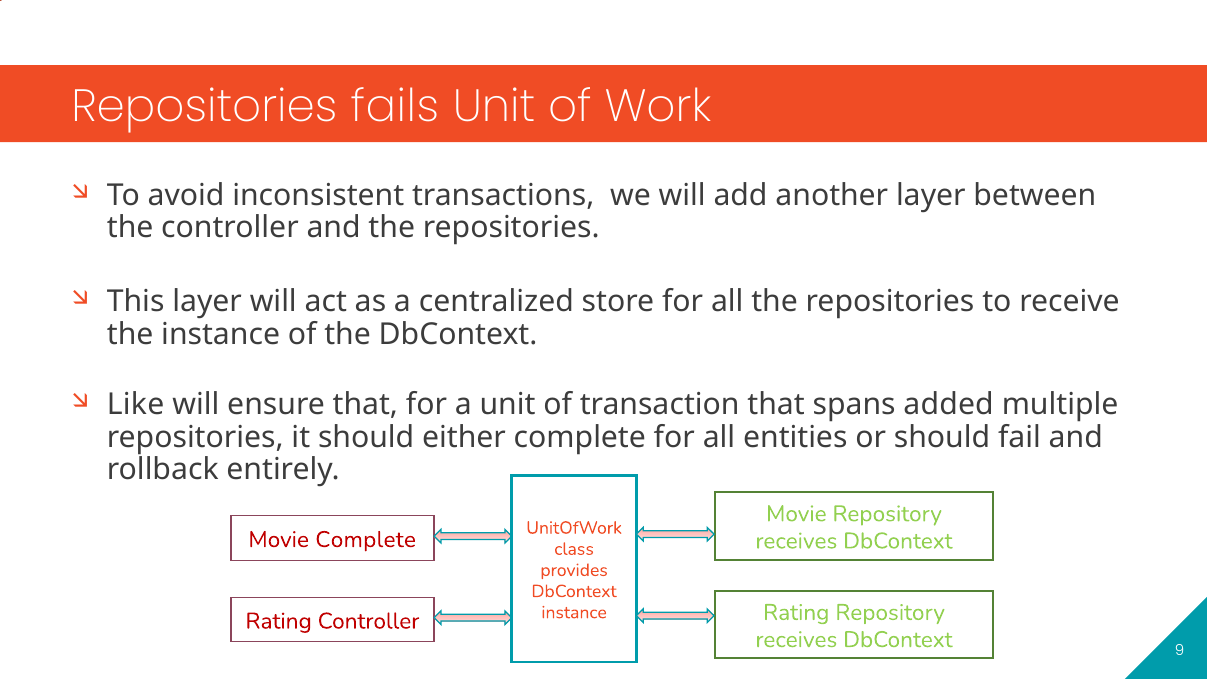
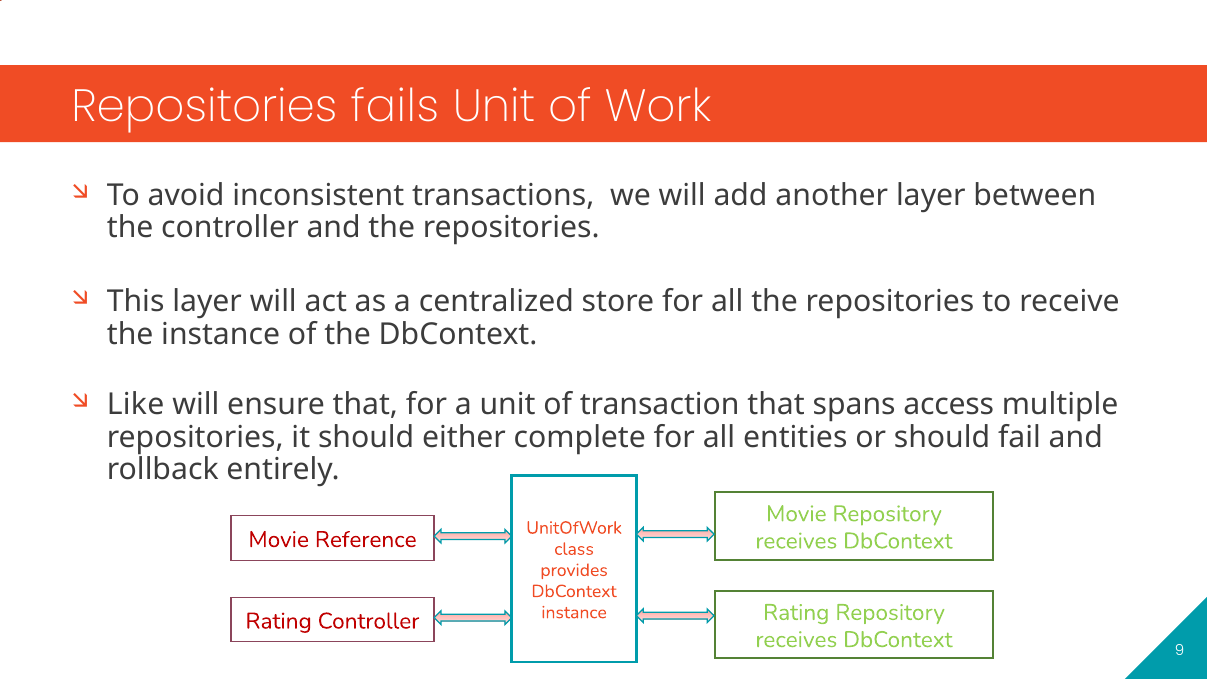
added: added -> access
Movie Complete: Complete -> Reference
